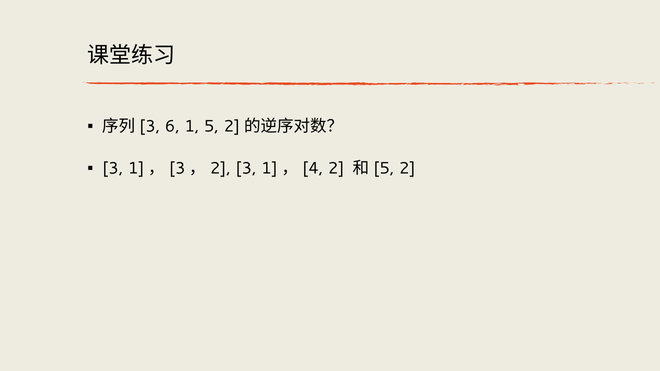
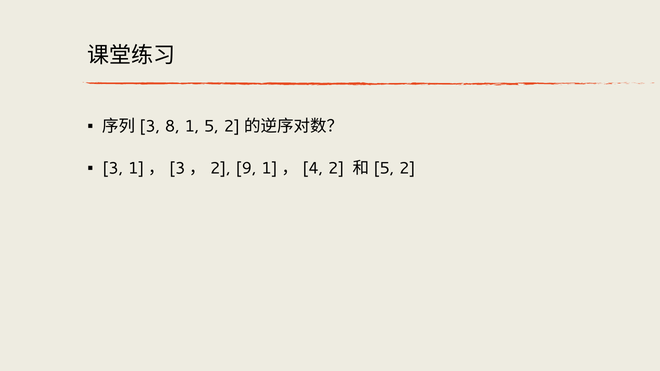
6: 6 -> 8
1]，[3，2 3: 3 -> 9
